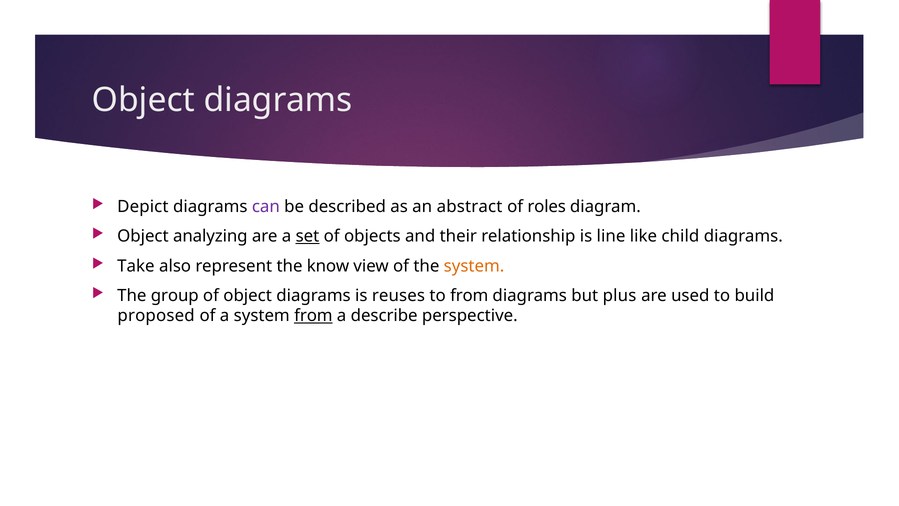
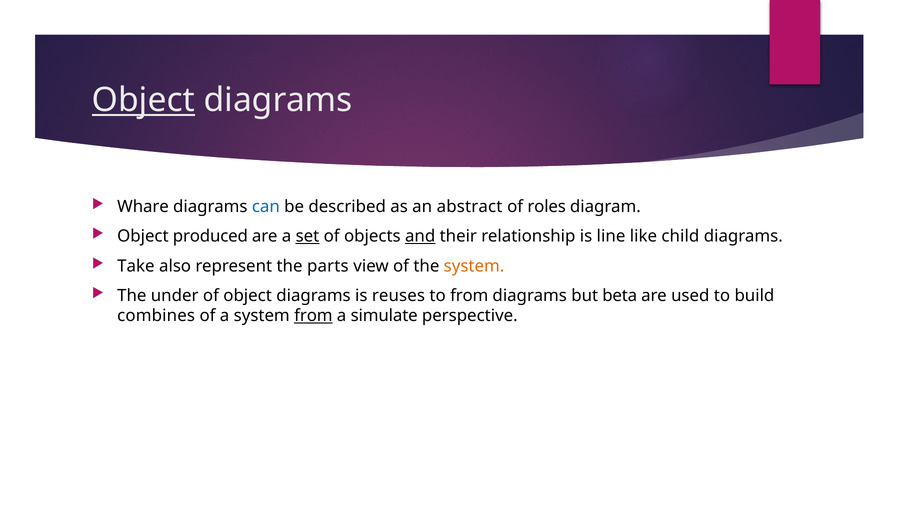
Object at (143, 100) underline: none -> present
Depict: Depict -> Whare
can colour: purple -> blue
analyzing: analyzing -> produced
and underline: none -> present
know: know -> parts
group: group -> under
plus: plus -> beta
proposed: proposed -> combines
describe: describe -> simulate
